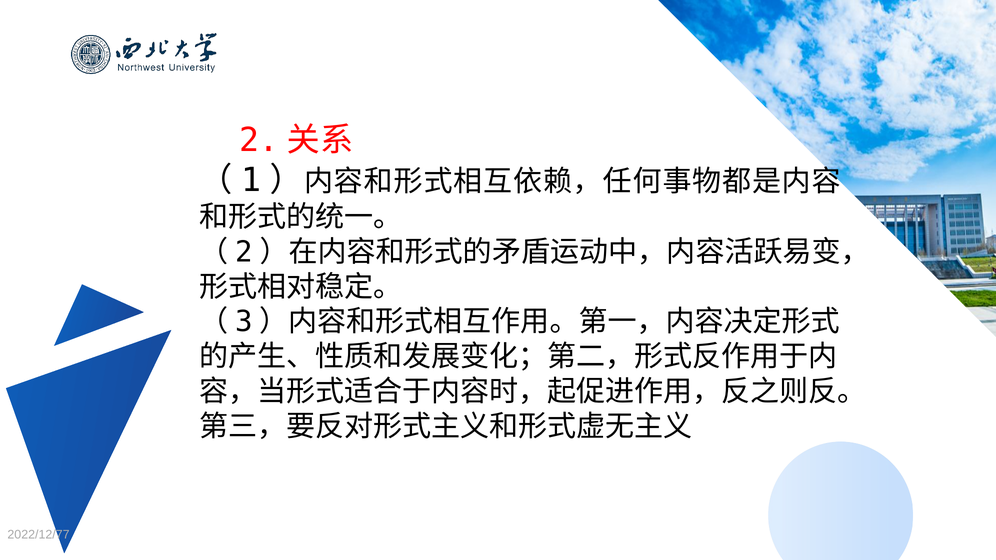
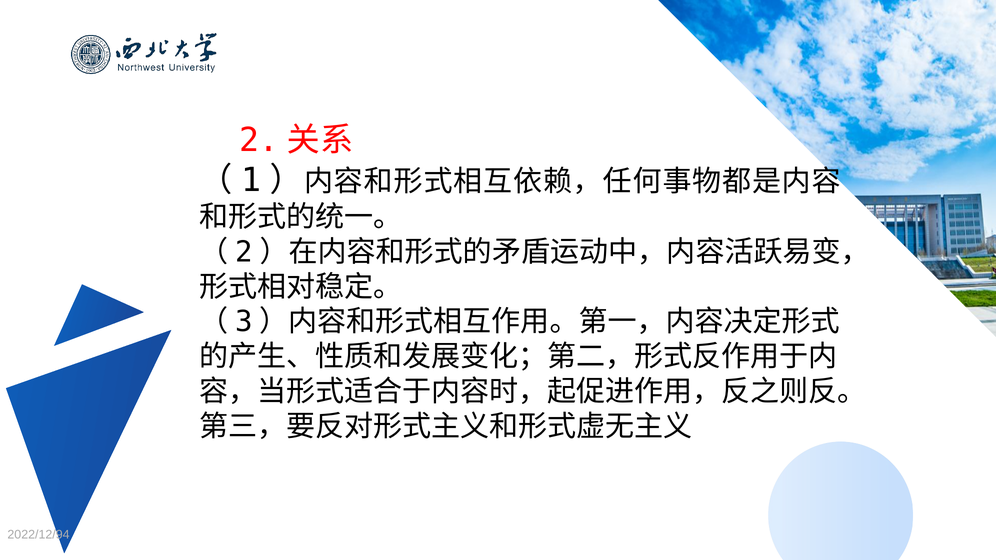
2022/12/77: 2022/12/77 -> 2022/12/94
